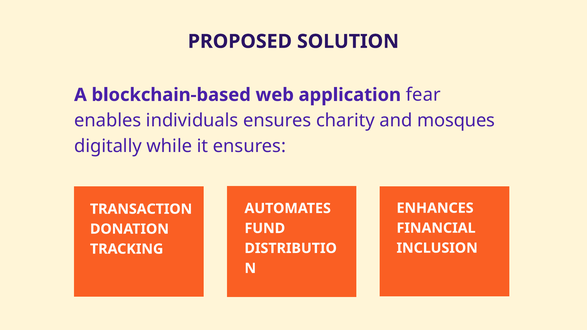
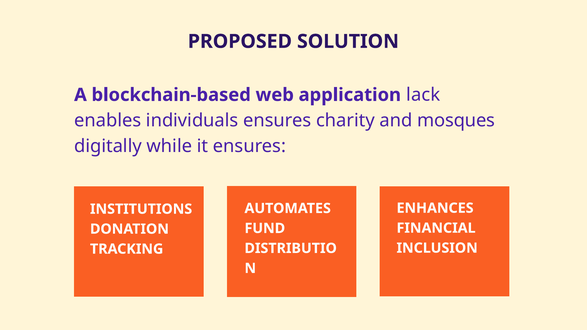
fear: fear -> lack
TRANSACTION: TRANSACTION -> INSTITUTIONS
